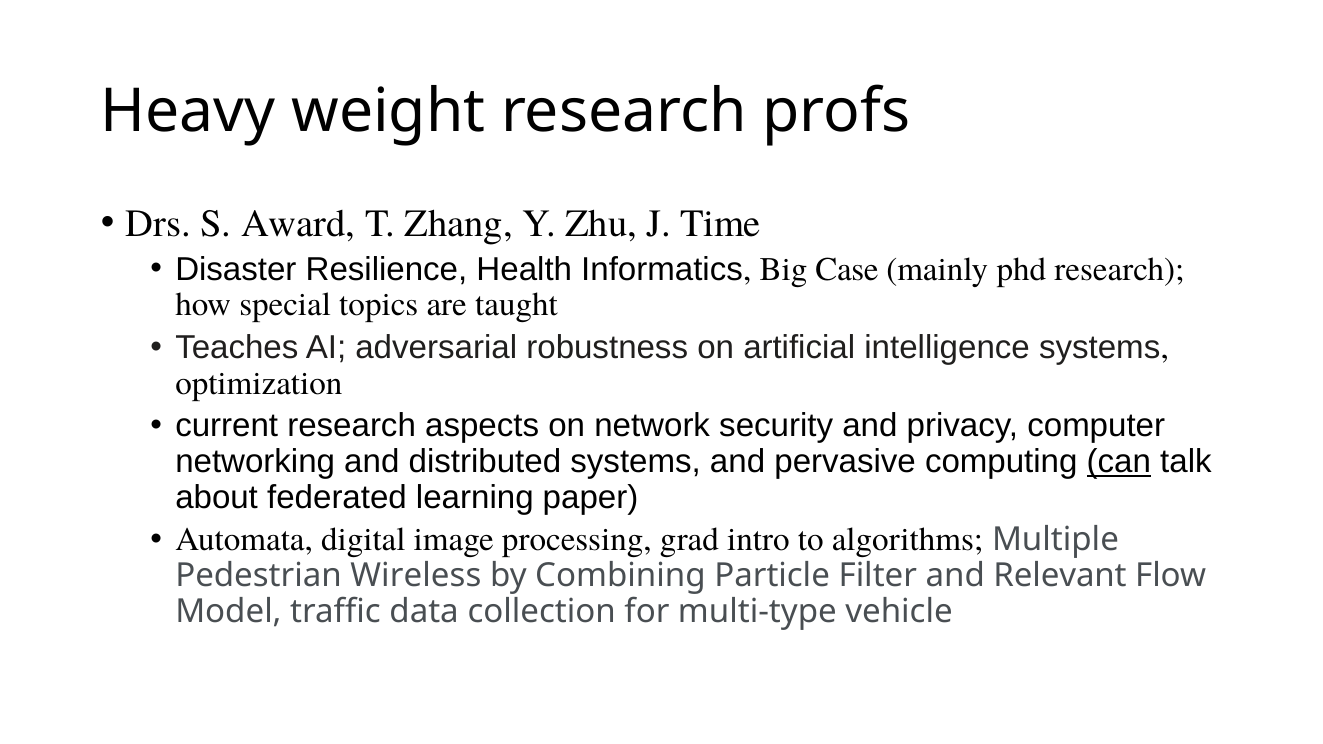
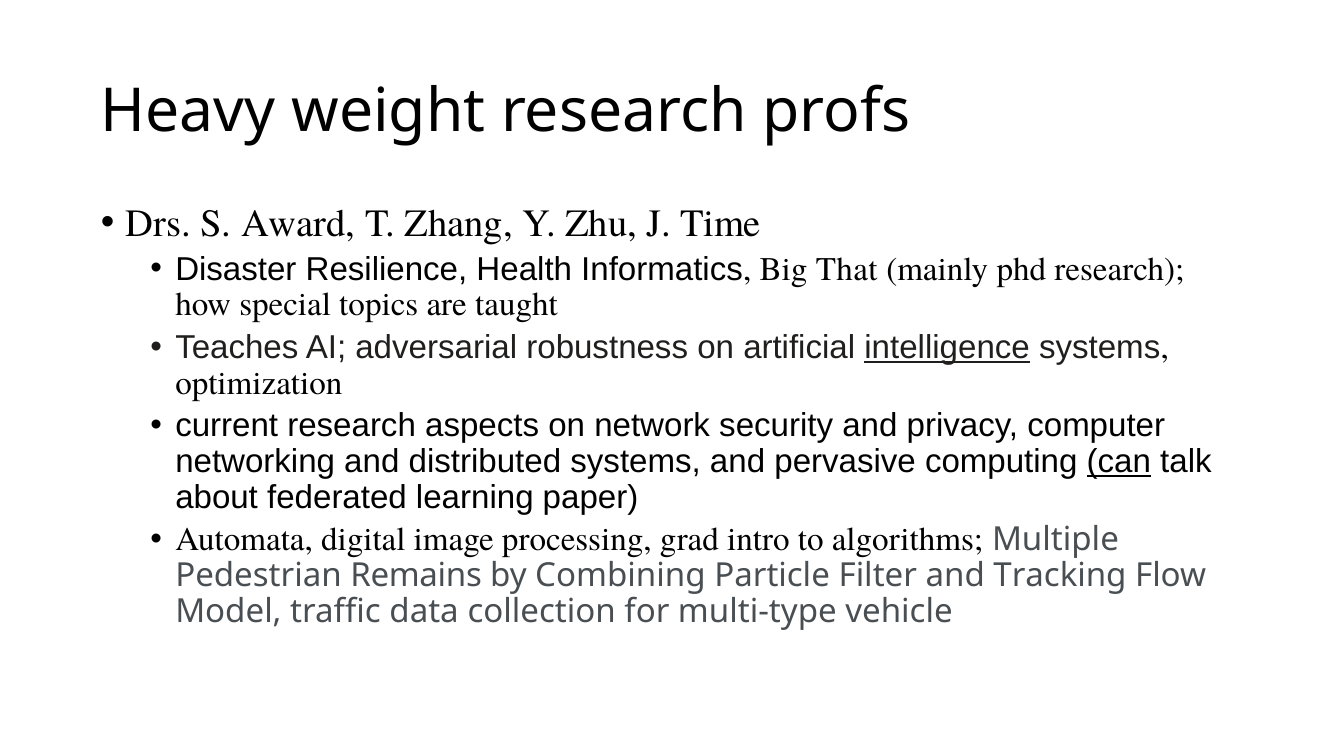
Case: Case -> That
intelligence underline: none -> present
Wireless: Wireless -> Remains
Relevant: Relevant -> Tracking
